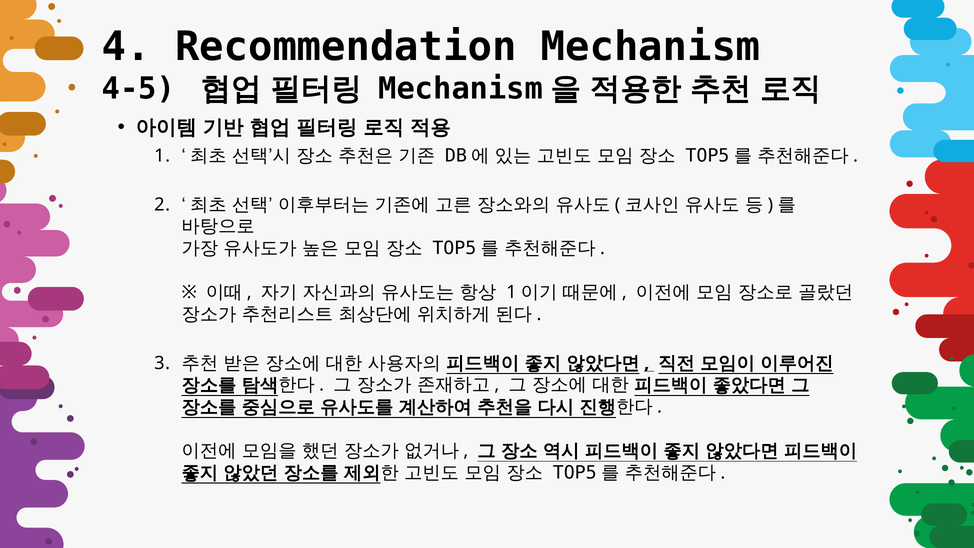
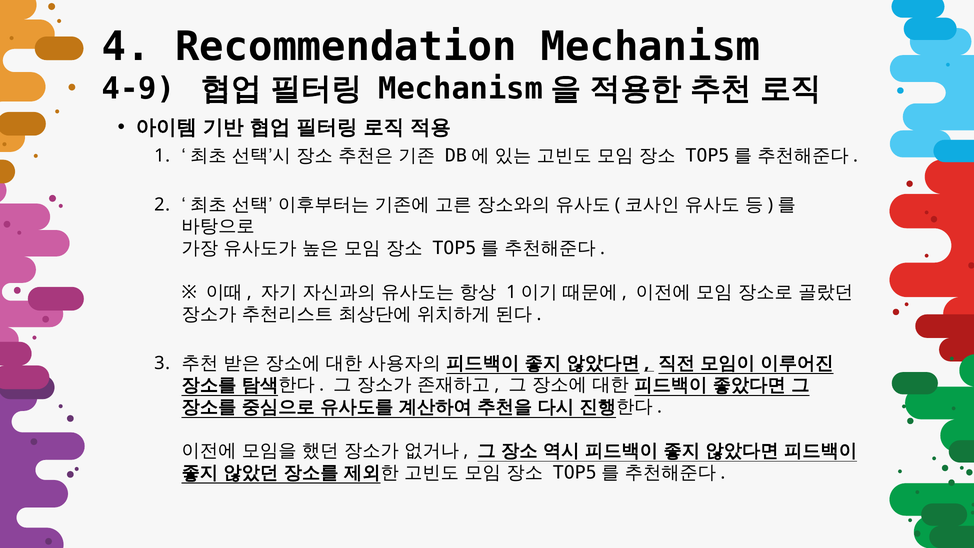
4-5: 4-5 -> 4-9
